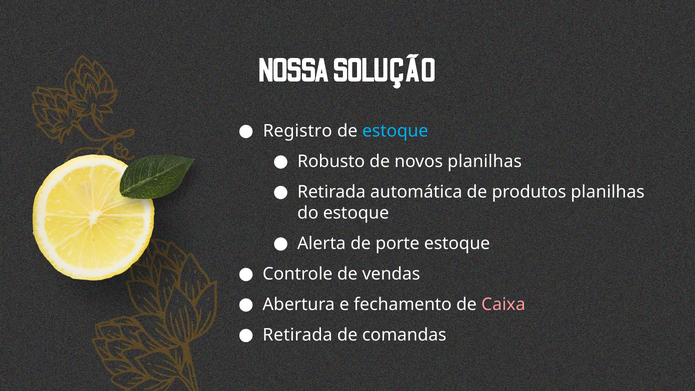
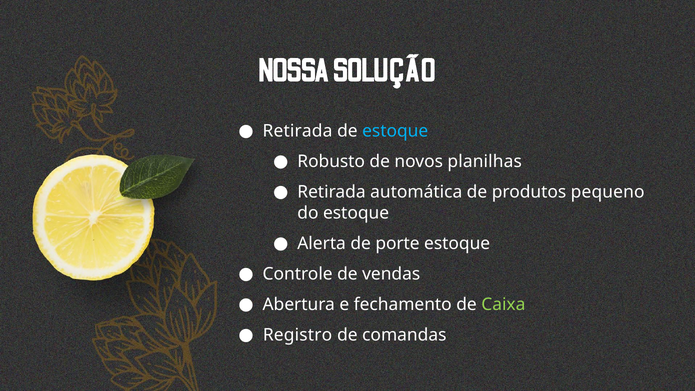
Registro at (298, 131): Registro -> Retirada
produtos planilhas: planilhas -> pequeno
Caixa colour: pink -> light green
Retirada at (298, 335): Retirada -> Registro
